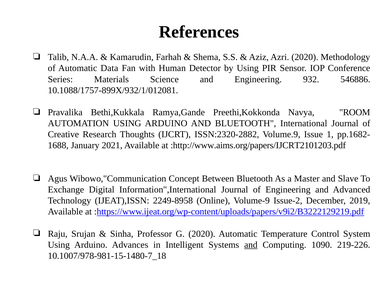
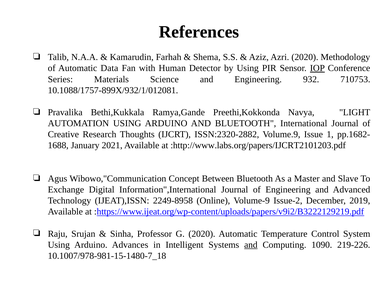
IOP underline: none -> present
546886: 546886 -> 710753
ROOM: ROOM -> LIGHT
:http://www.aims.org/papers/IJCRT2101203.pdf: :http://www.aims.org/papers/IJCRT2101203.pdf -> :http://www.labs.org/papers/IJCRT2101203.pdf
